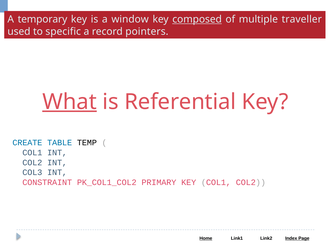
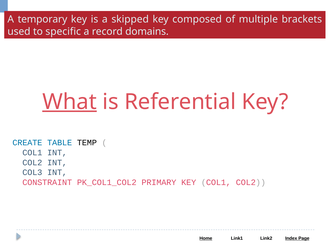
window: window -> skipped
composed underline: present -> none
traveller: traveller -> brackets
pointers: pointers -> domains
